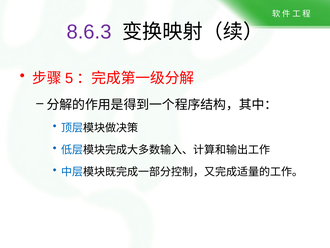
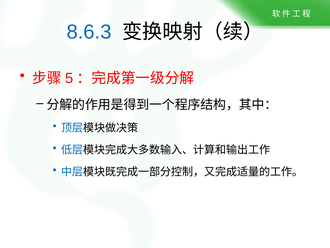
8.6.3 colour: purple -> blue
